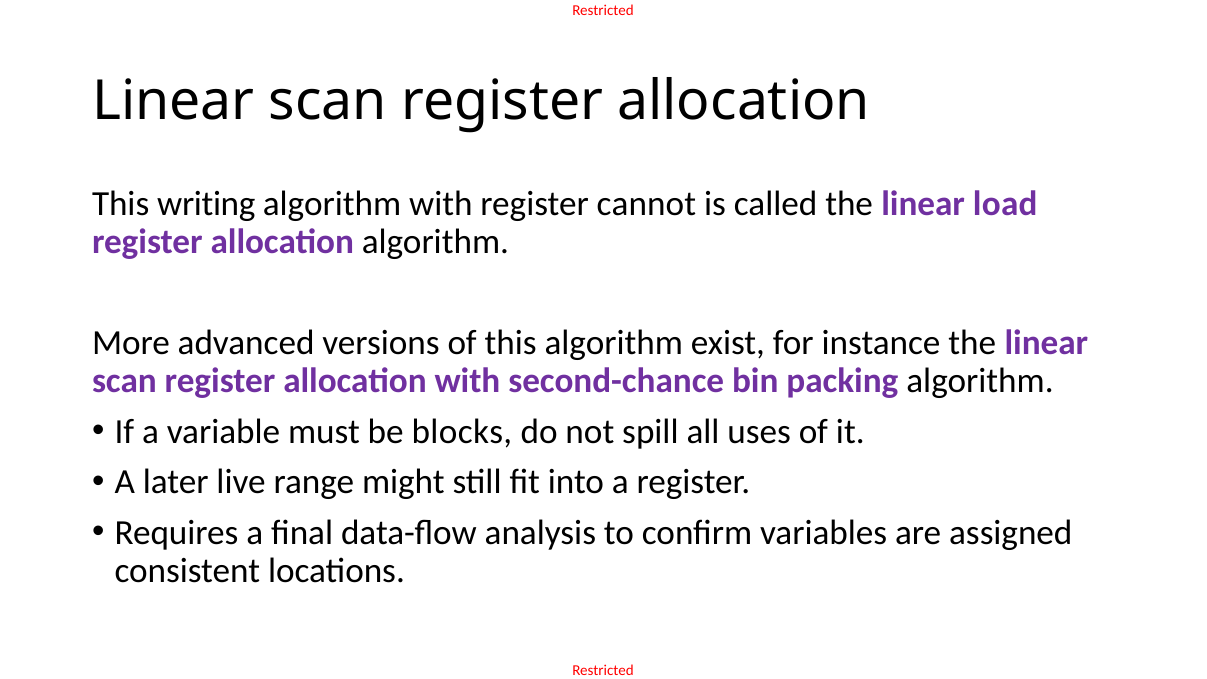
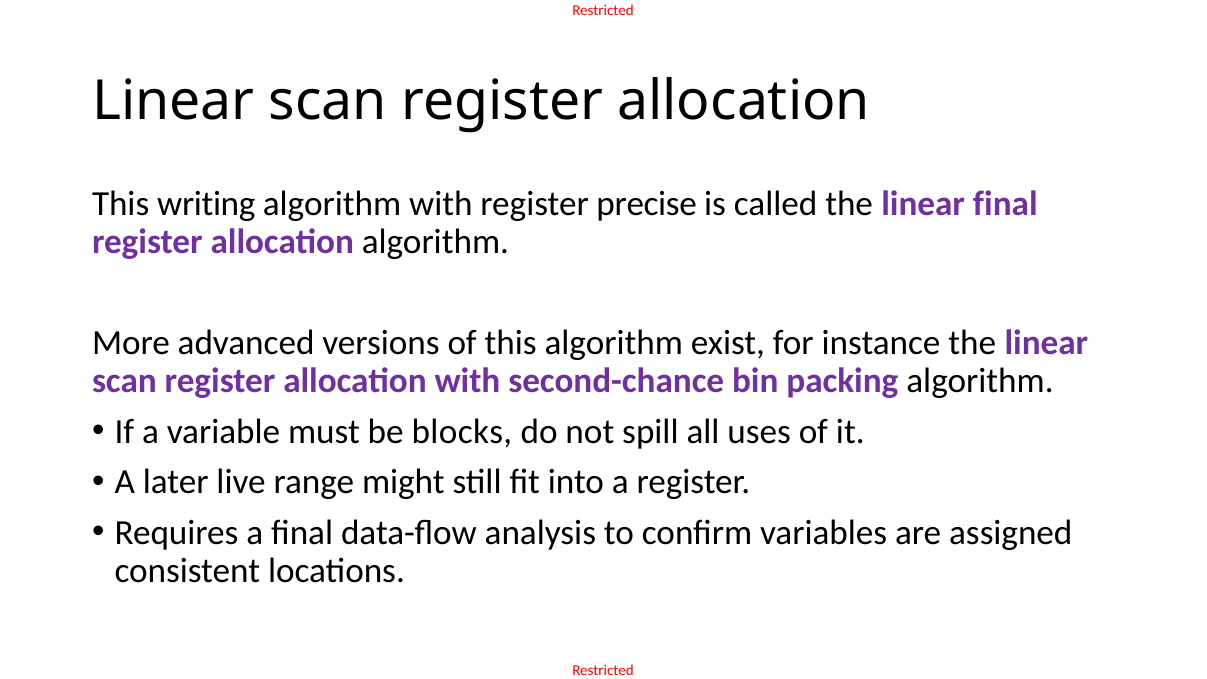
cannot: cannot -> precise
linear load: load -> final
